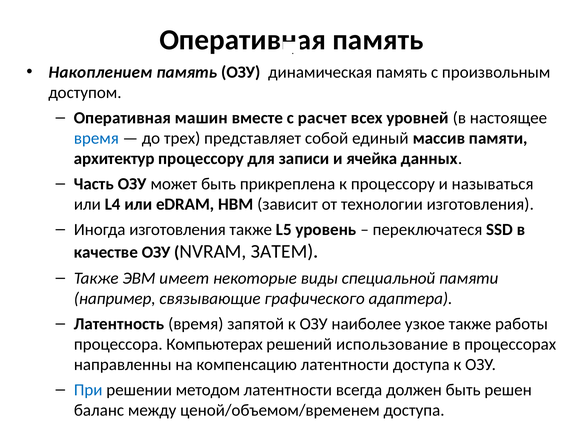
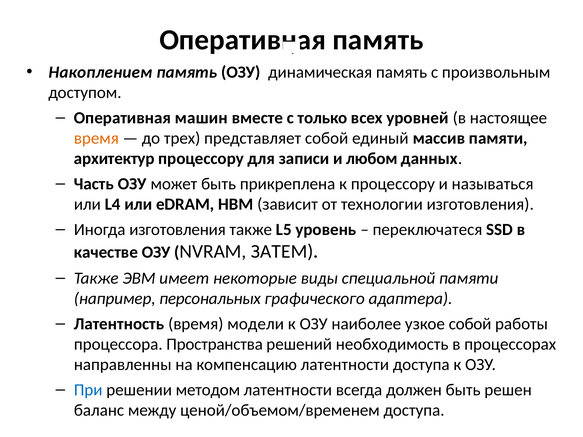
расчет: расчет -> только
время at (96, 138) colour: blue -> orange
ячейка: ячейка -> любом
связывающие: связывающие -> персональных
запятой: запятой -> модели
узкое также: также -> собой
Компьютерах: Компьютерах -> Пространства
использование: использование -> необходимость
